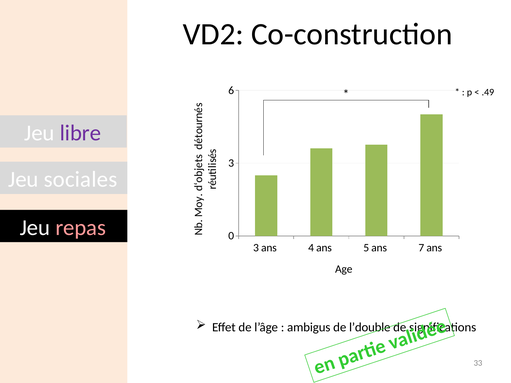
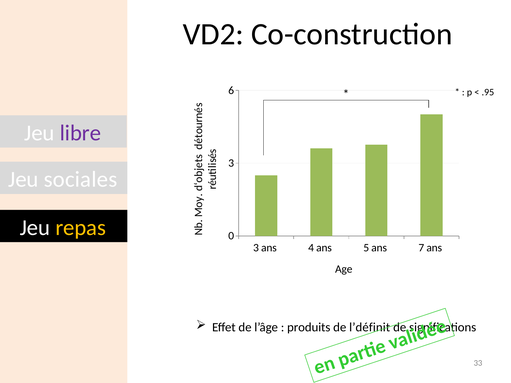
.49: .49 -> .95
repas colour: pink -> yellow
ambigus: ambigus -> produits
l’double: l’double -> l’définit
